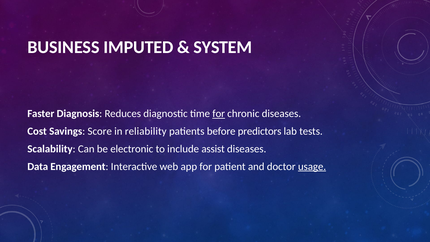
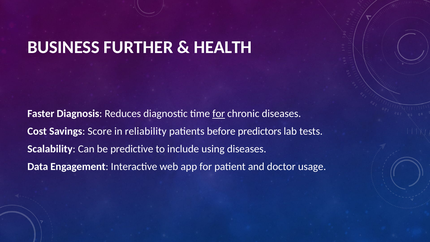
IMPUTED: IMPUTED -> FURTHER
SYSTEM: SYSTEM -> HEALTH
electronic: electronic -> predictive
assist: assist -> using
usage underline: present -> none
